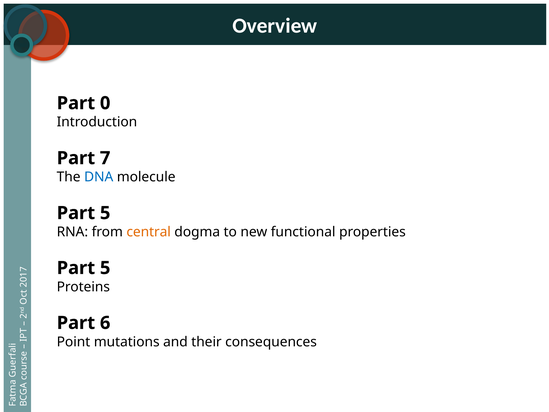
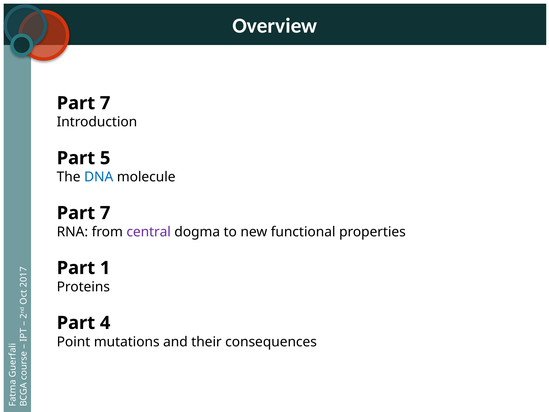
0 at (105, 103): 0 -> 7
Part 7: 7 -> 5
5 at (105, 213): 5 -> 7
central colour: orange -> purple
5 at (105, 268): 5 -> 1
6: 6 -> 4
